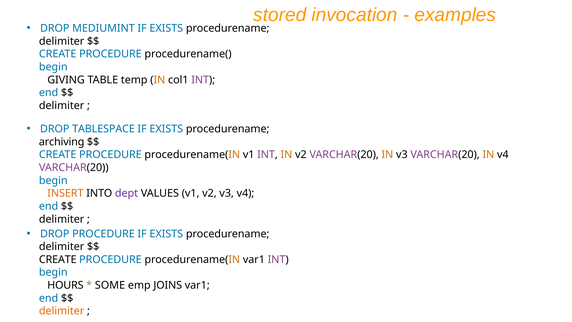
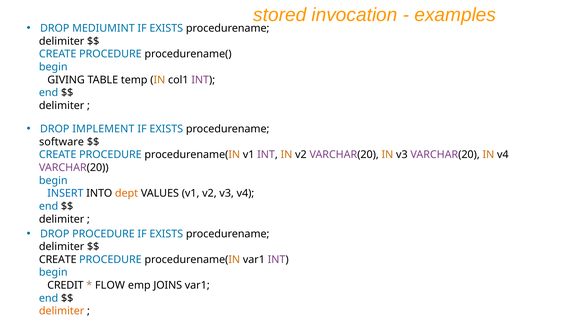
TABLESPACE: TABLESPACE -> IMPLEMENT
archiving: archiving -> software
INSERT colour: orange -> blue
dept colour: purple -> orange
HOURS: HOURS -> CREDIT
SOME: SOME -> FLOW
